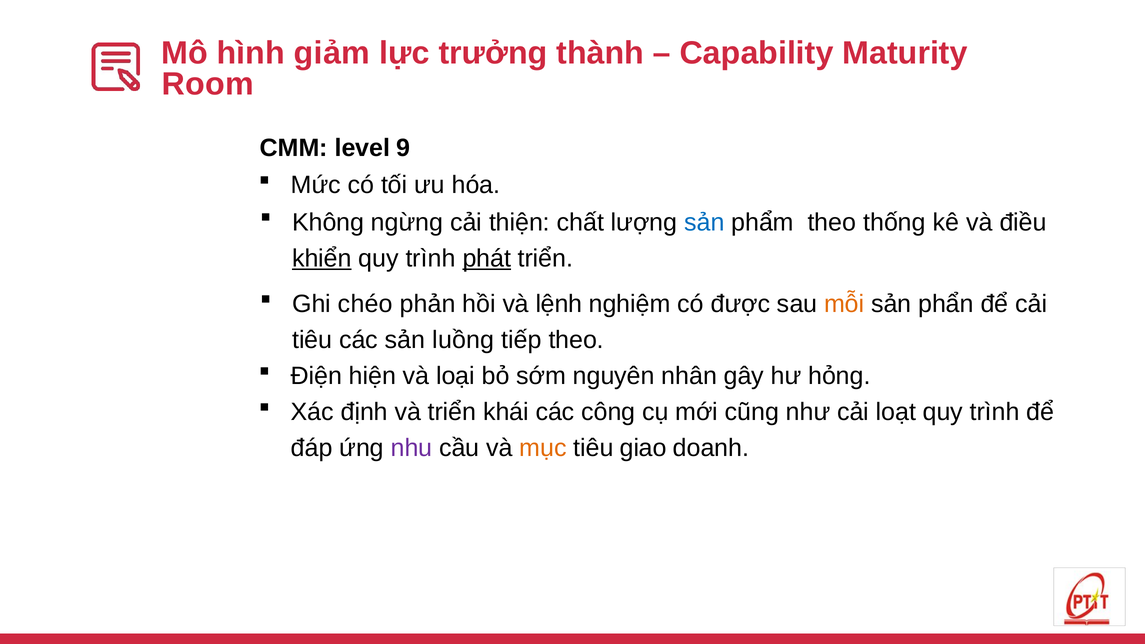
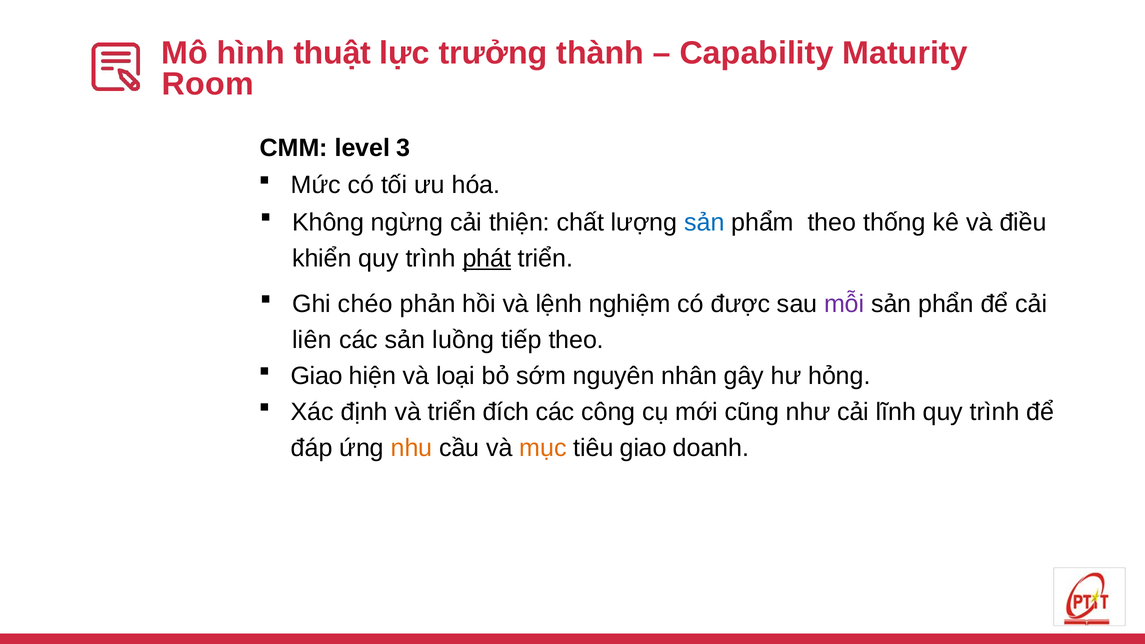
giảm: giảm -> thuật
9: 9 -> 3
khiển underline: present -> none
mỗi colour: orange -> purple
tiêu at (312, 340): tiêu -> liên
Điện at (317, 376): Điện -> Giao
khái: khái -> đích
loạt: loạt -> lĩnh
nhu colour: purple -> orange
